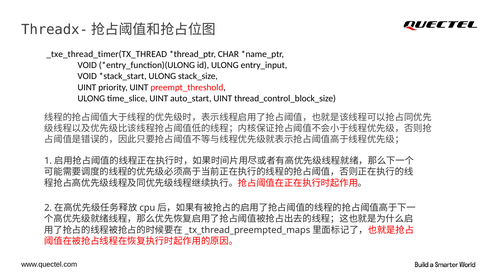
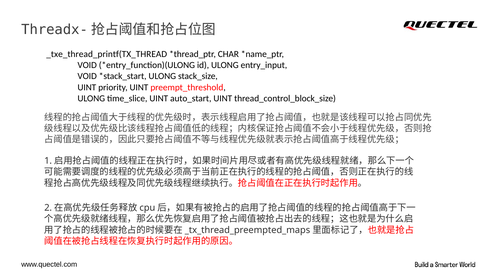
_txe_thread_timer(TX_THREAD: _txe_thread_timer(TX_THREAD -> _txe_thread_printf(TX_THREAD
